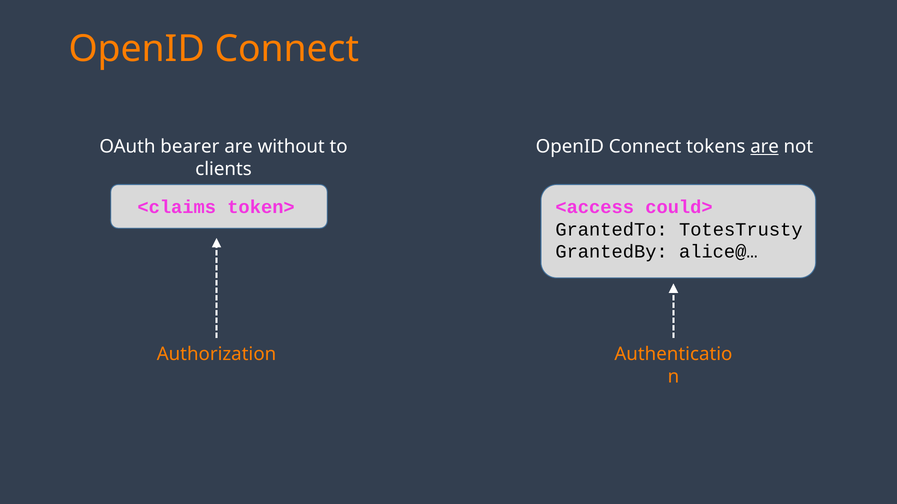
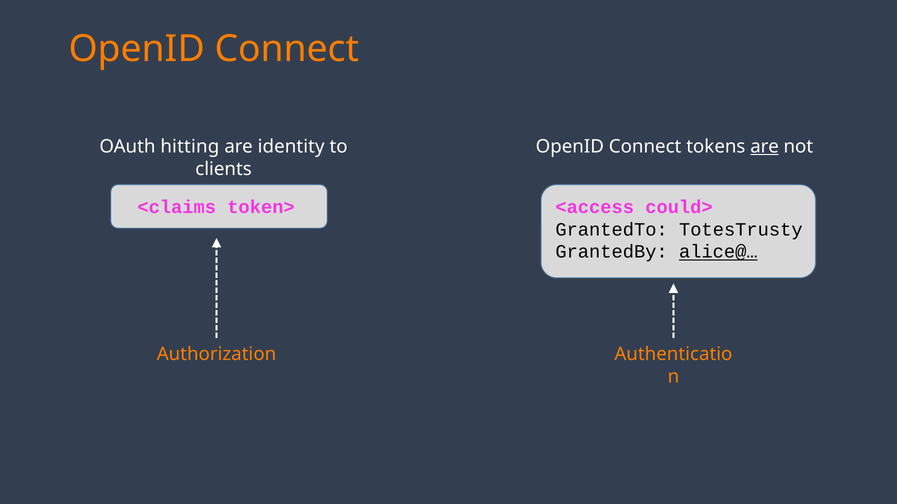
bearer: bearer -> hitting
without: without -> identity
alice@… underline: none -> present
